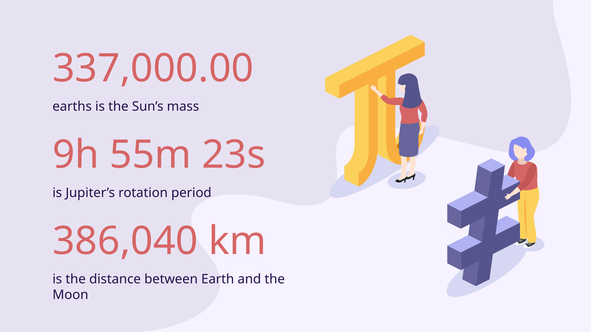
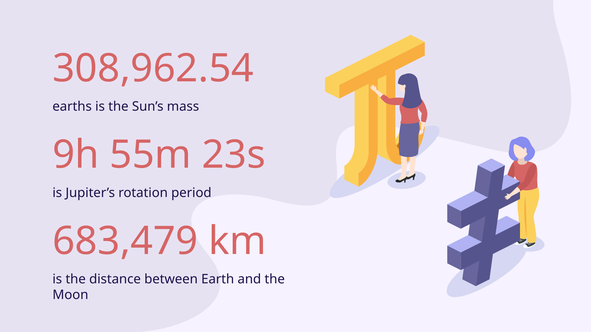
337,000.00: 337,000.00 -> 308,962.54
386,040: 386,040 -> 683,479
